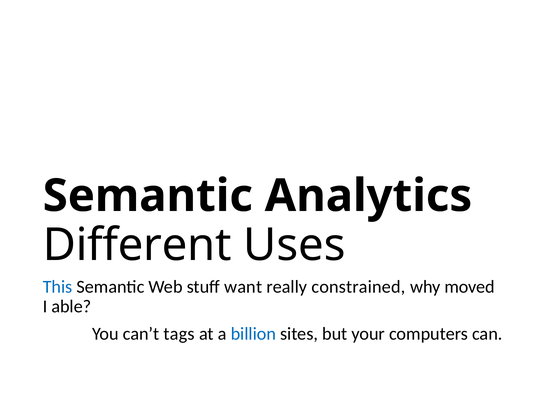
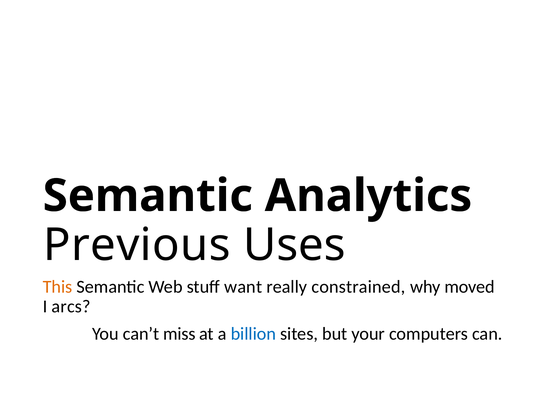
Different: Different -> Previous
This colour: blue -> orange
able: able -> arcs
tags: tags -> miss
